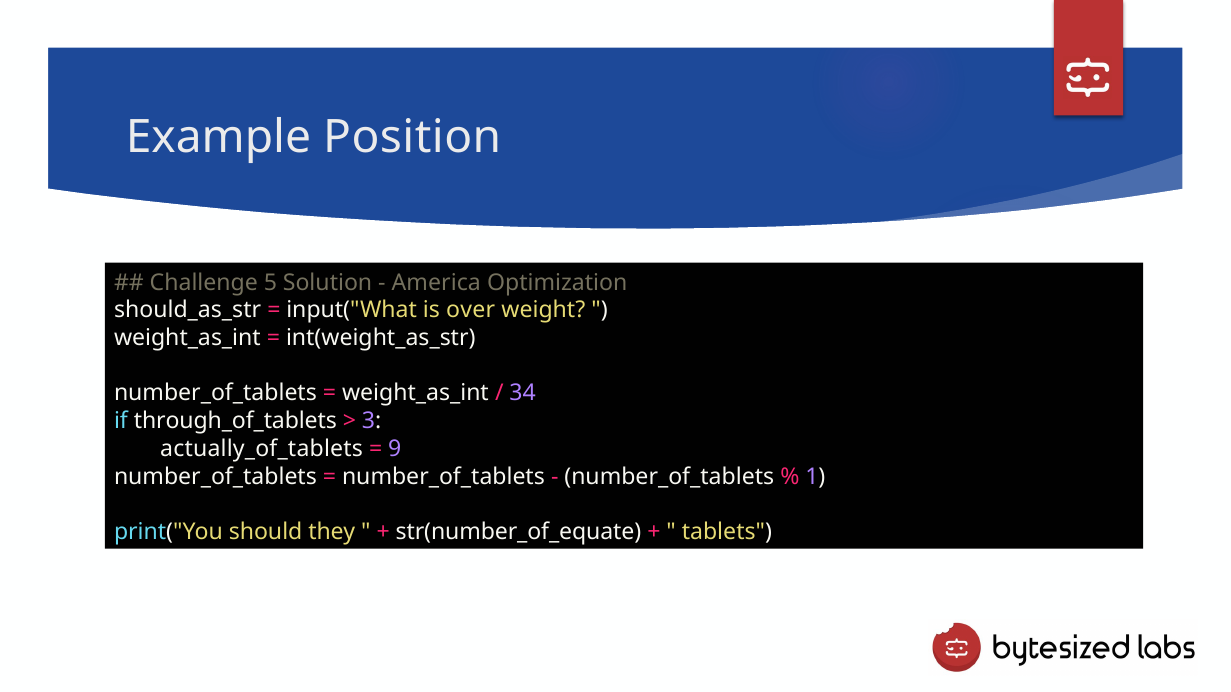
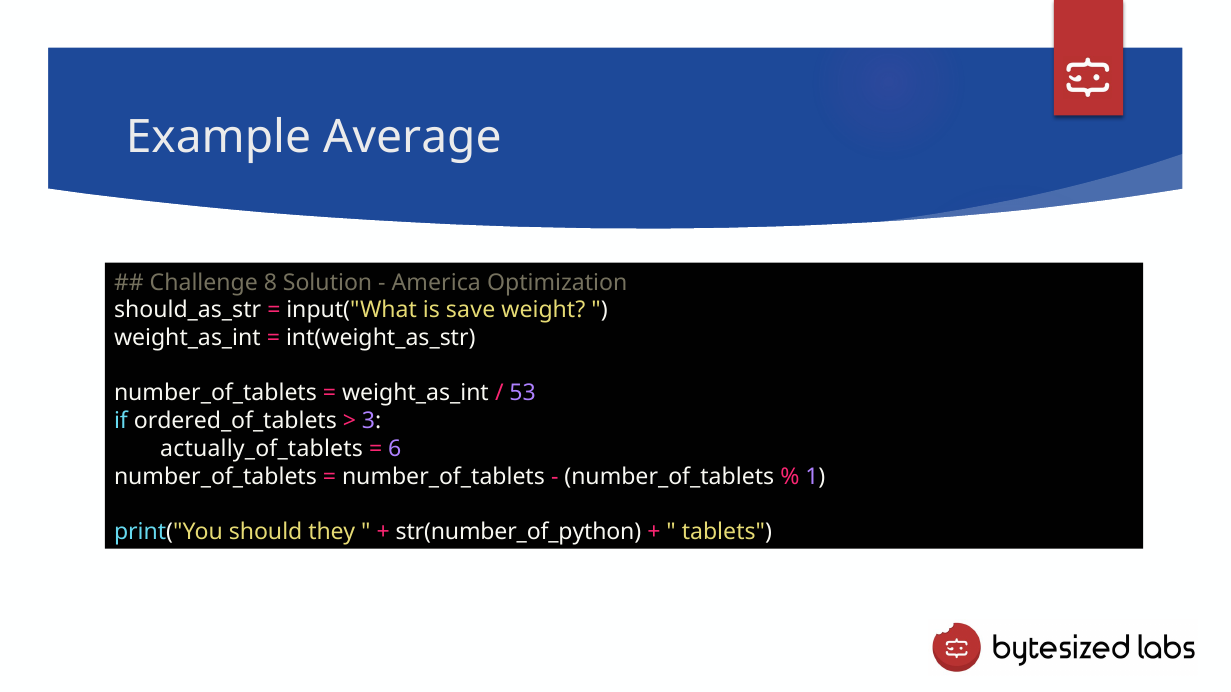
Position: Position -> Average
5: 5 -> 8
over: over -> save
34: 34 -> 53
through_of_tablets: through_of_tablets -> ordered_of_tablets
9: 9 -> 6
str(number_of_equate: str(number_of_equate -> str(number_of_python
